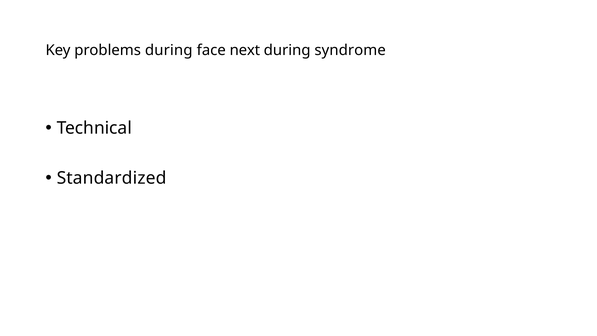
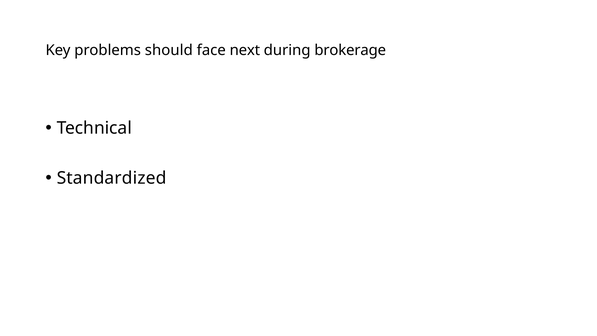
problems during: during -> should
syndrome: syndrome -> brokerage
